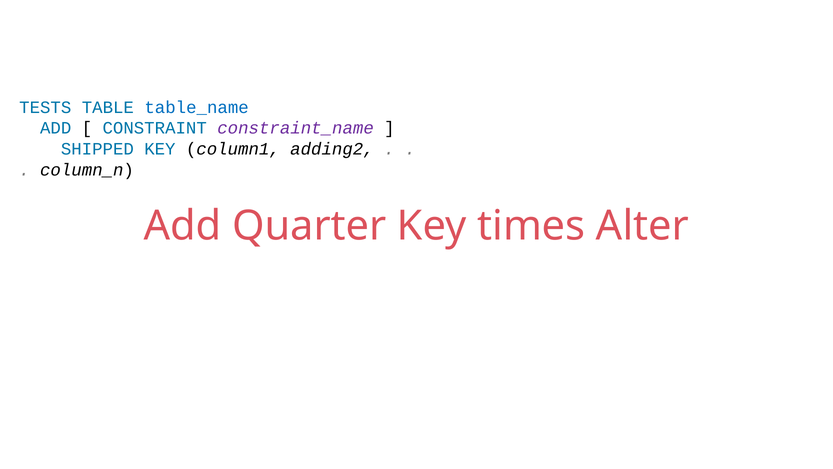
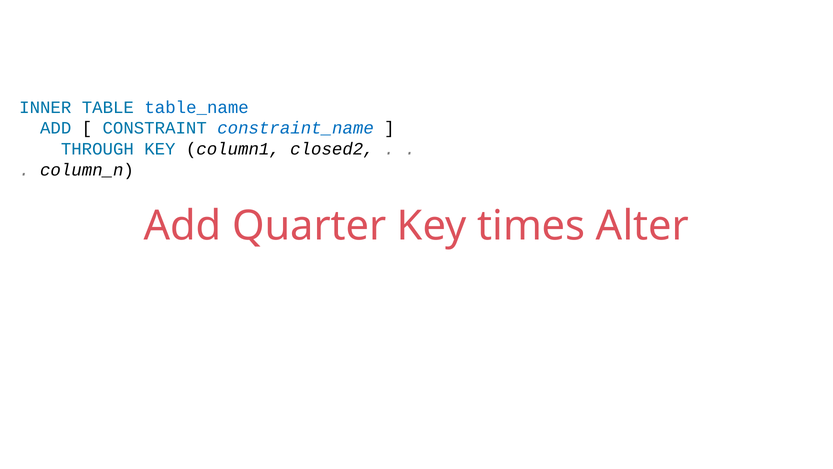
TESTS: TESTS -> INNER
constraint_name colour: purple -> blue
SHIPPED: SHIPPED -> THROUGH
adding2: adding2 -> closed2
